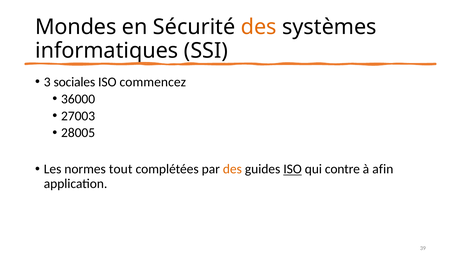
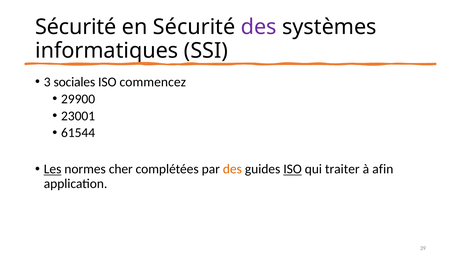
Mondes at (76, 27): Mondes -> Sécurité
des at (259, 27) colour: orange -> purple
36000: 36000 -> 29900
27003: 27003 -> 23001
28005: 28005 -> 61544
Les underline: none -> present
tout: tout -> cher
contre: contre -> traiter
